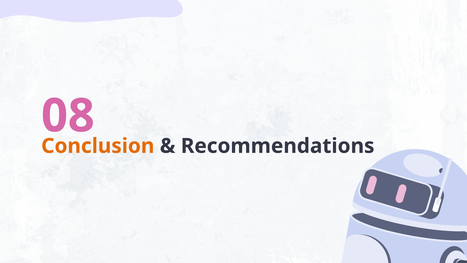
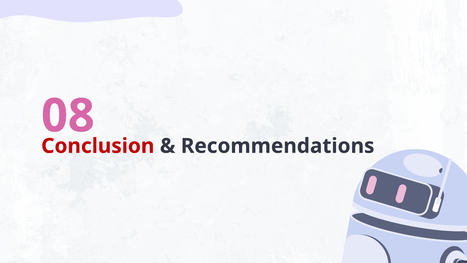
Conclusion colour: orange -> red
